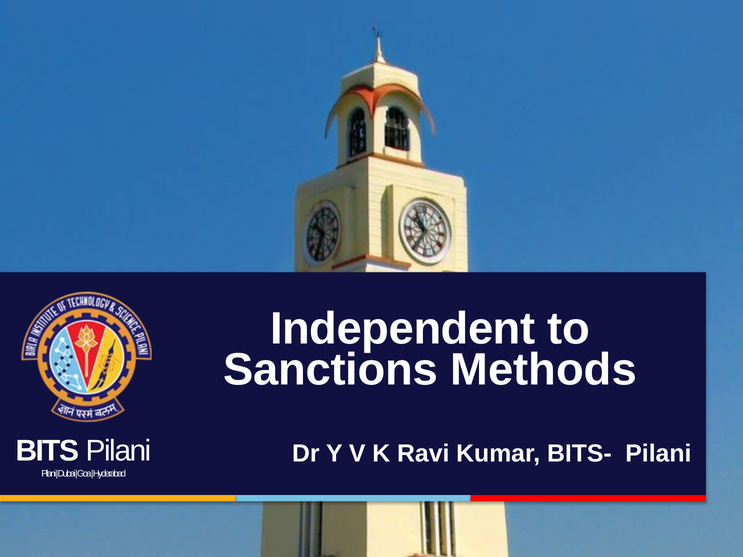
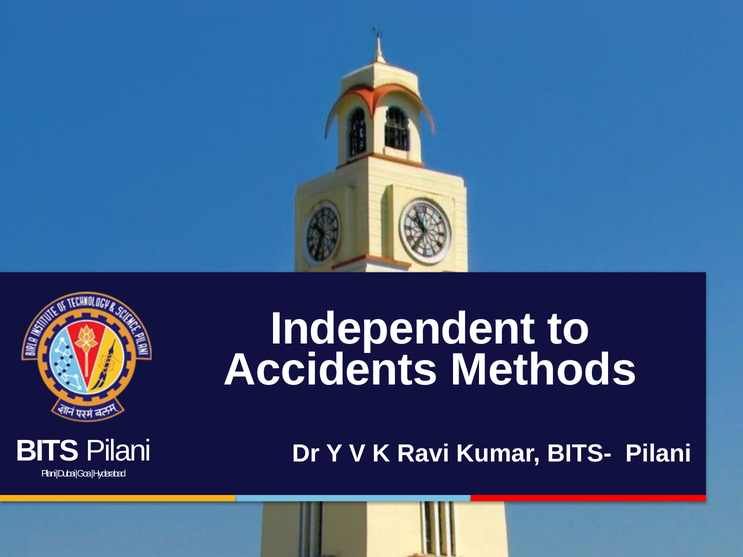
Sanctions: Sanctions -> Accidents
